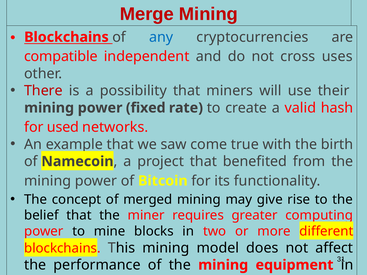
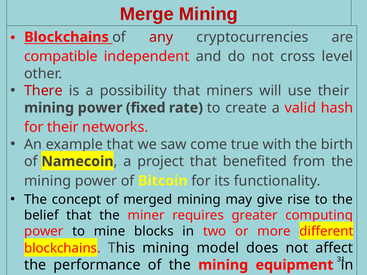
any at (161, 37) colour: blue -> red
uses: uses -> level
for used: used -> their
